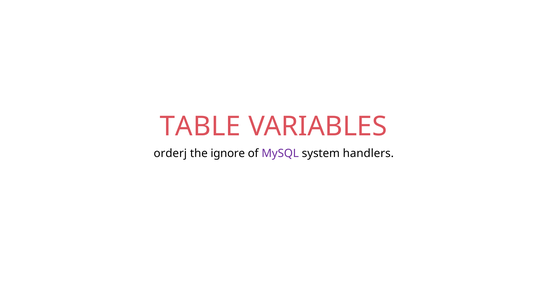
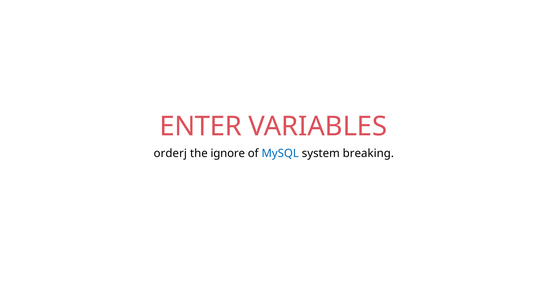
TABLE: TABLE -> ENTER
MySQL colour: purple -> blue
handlers: handlers -> breaking
